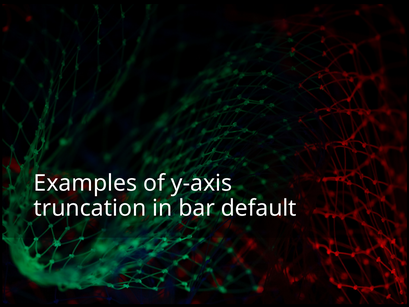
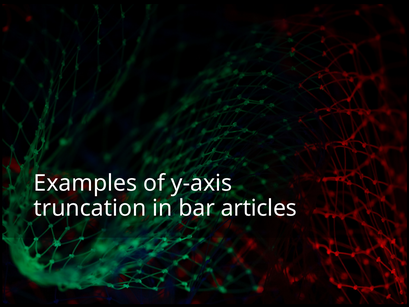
default: default -> articles
